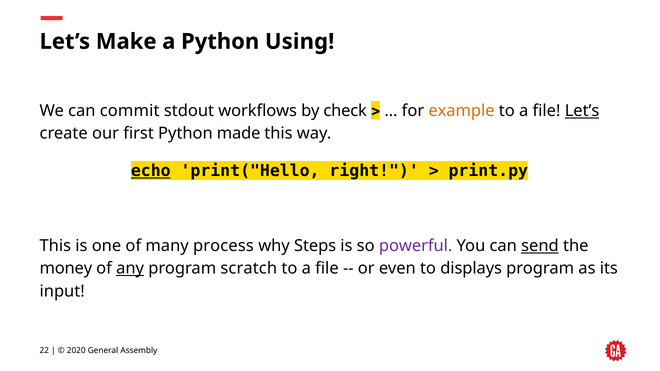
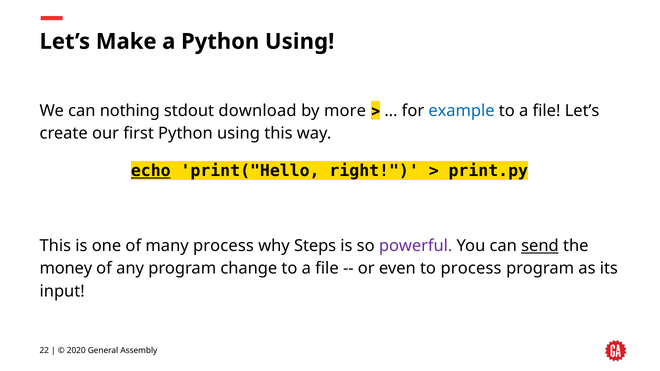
commit: commit -> nothing
workflows: workflows -> download
check: check -> more
example colour: orange -> blue
Let’s at (582, 111) underline: present -> none
first Python made: made -> using
any underline: present -> none
scratch: scratch -> change
to displays: displays -> process
